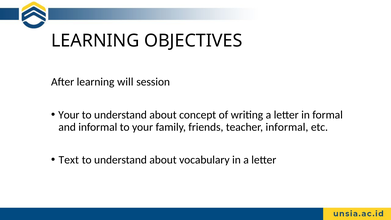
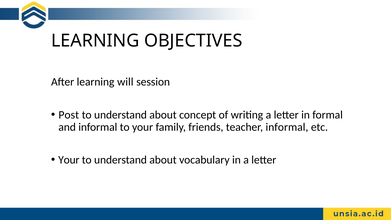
Your at (69, 115): Your -> Post
Text at (69, 160): Text -> Your
